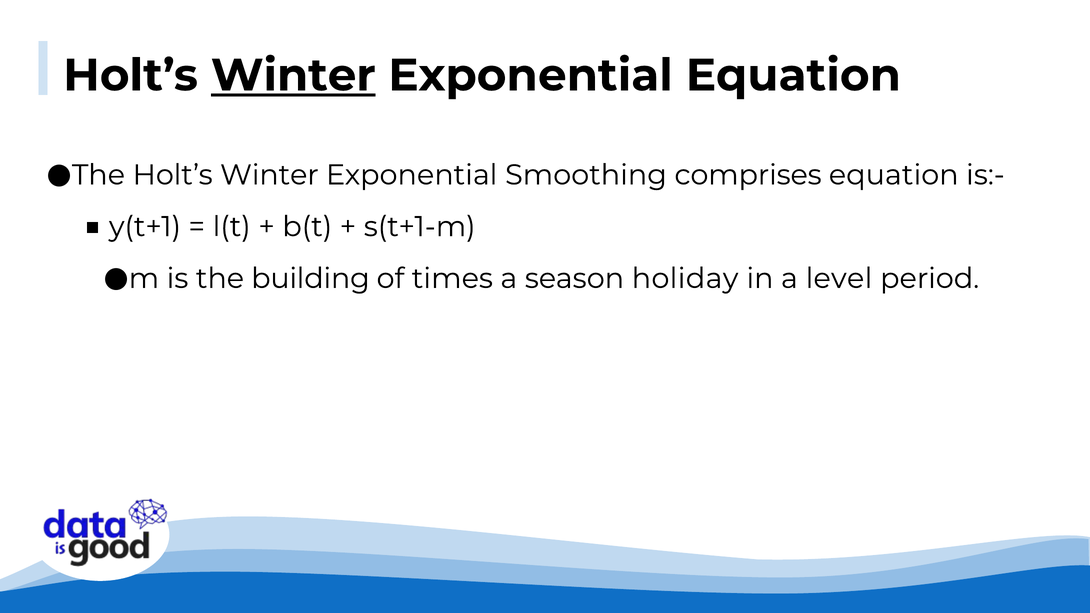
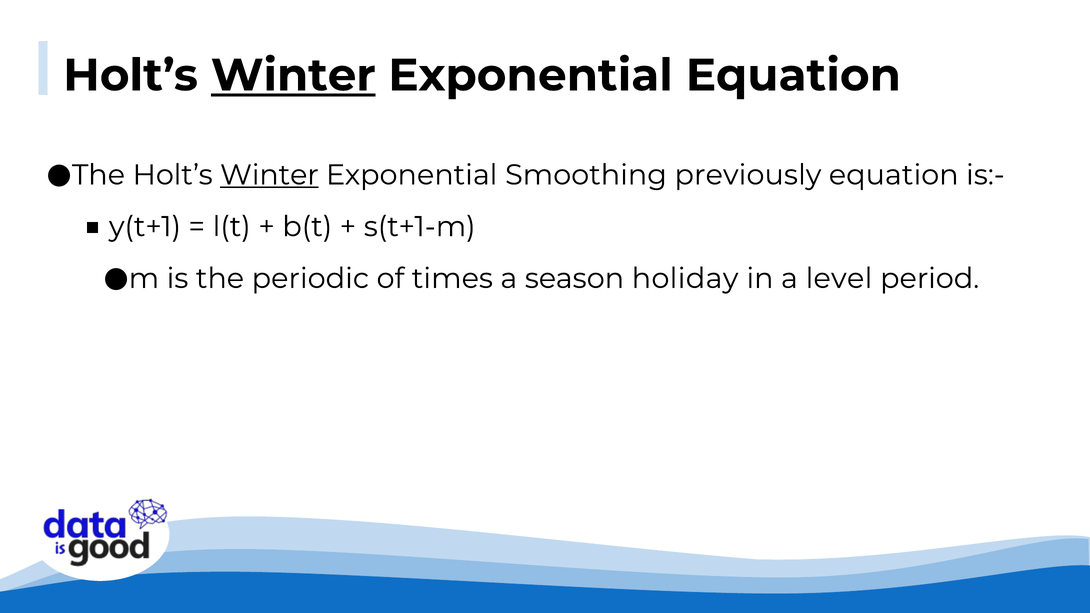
Winter at (269, 175) underline: none -> present
comprises: comprises -> previously
building: building -> periodic
